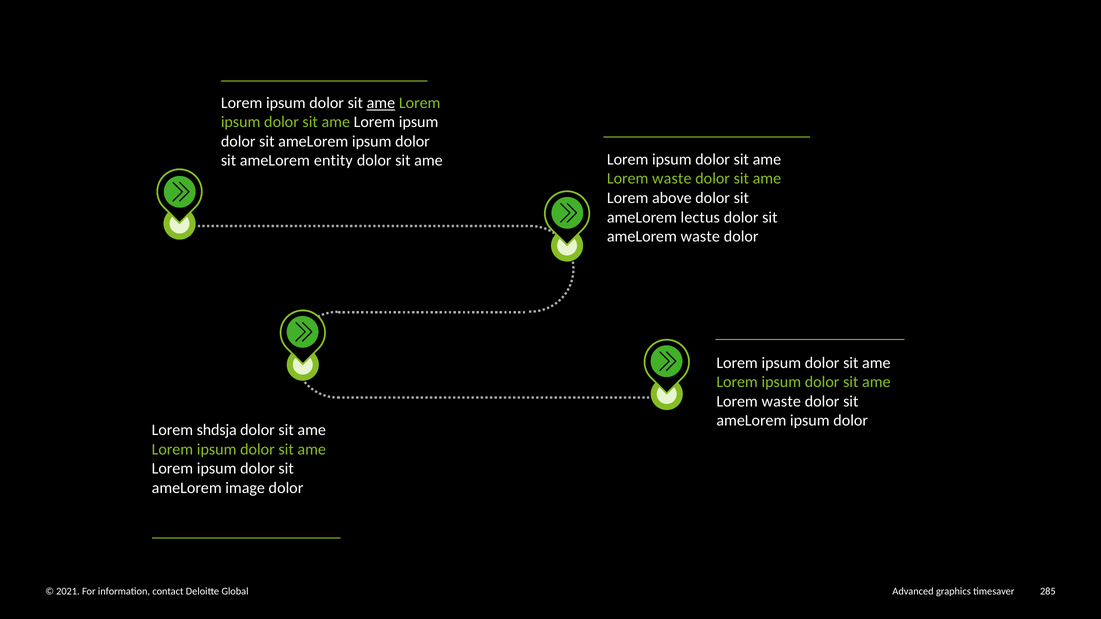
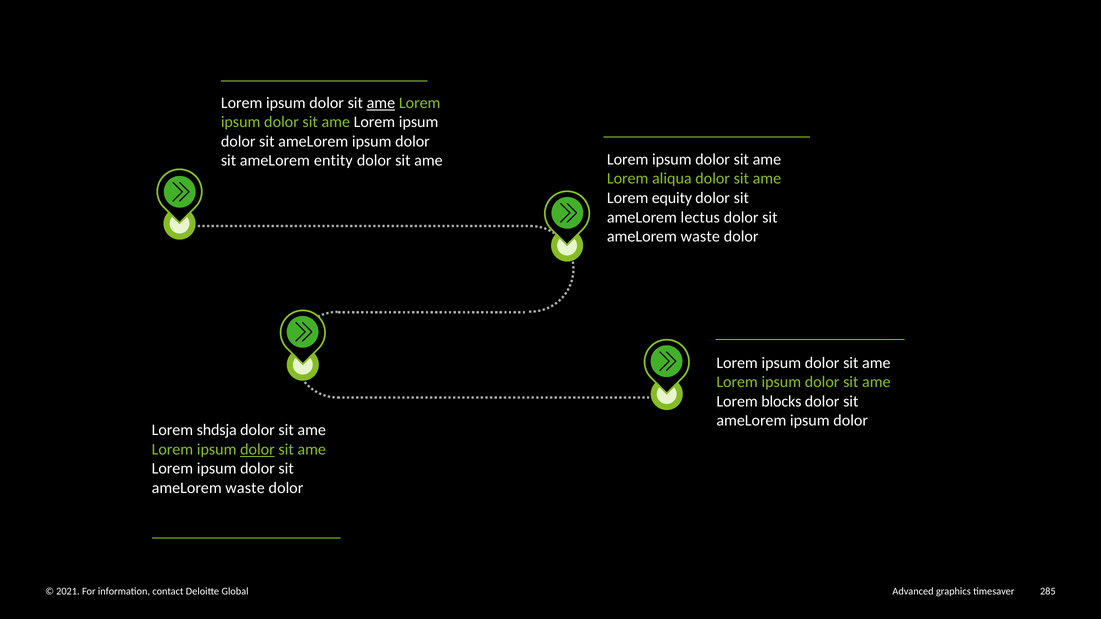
waste at (672, 179): waste -> aliqua
above: above -> equity
waste at (781, 402): waste -> blocks
dolor at (257, 450) underline: none -> present
image at (245, 488): image -> waste
